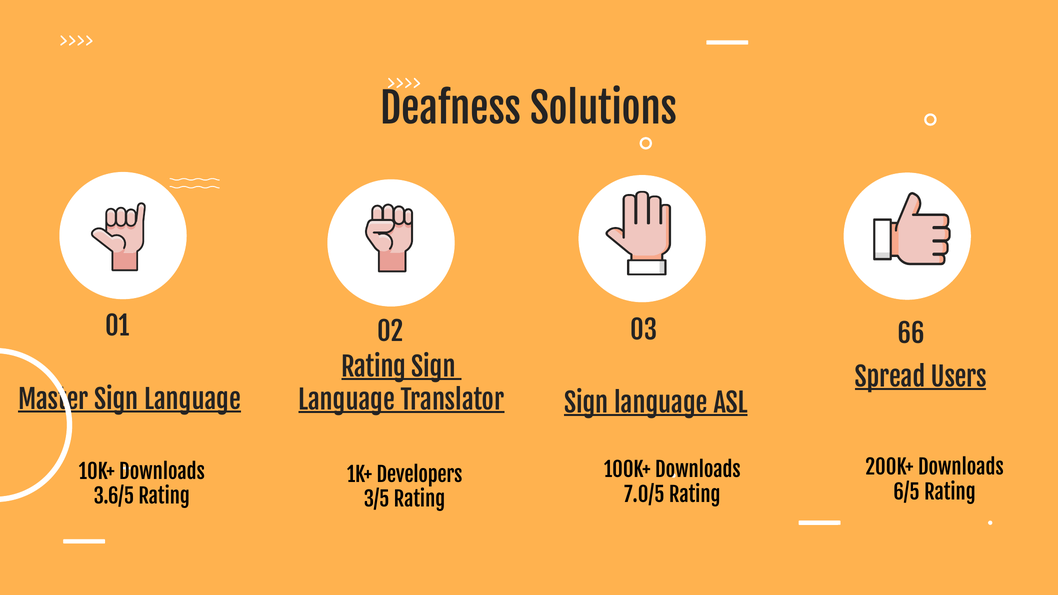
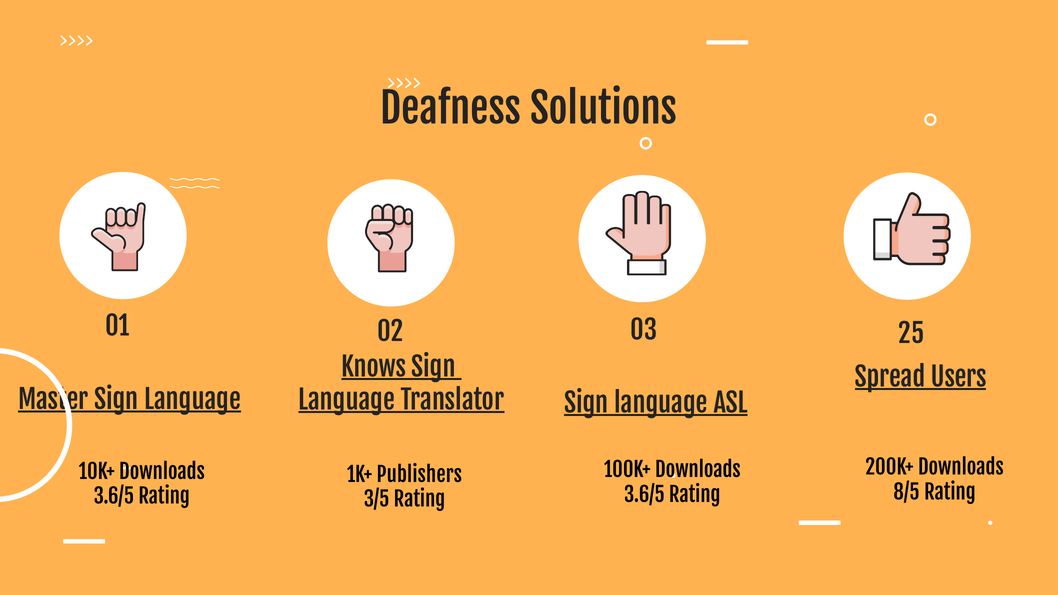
66: 66 -> 25
Rating at (374, 368): Rating -> Knows
Developers: Developers -> Publishers
6/5: 6/5 -> 8/5
7.0/5 at (644, 495): 7.0/5 -> 3.6/5
